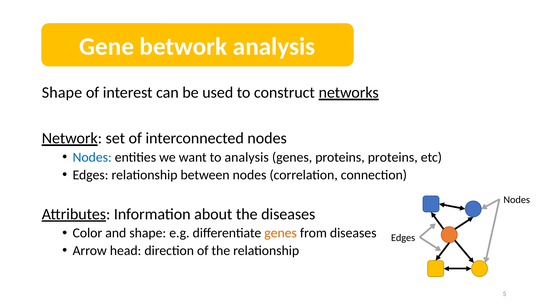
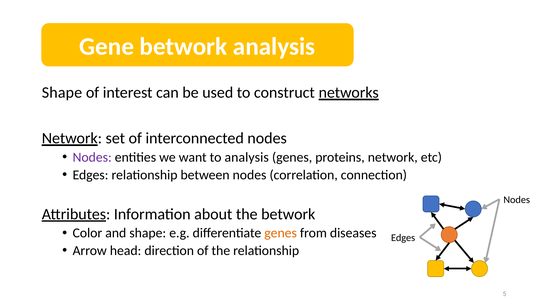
Nodes at (92, 157) colour: blue -> purple
proteins proteins: proteins -> network
the diseases: diseases -> betwork
